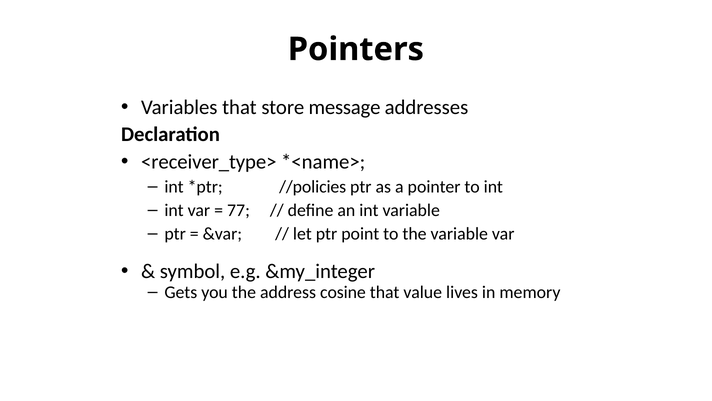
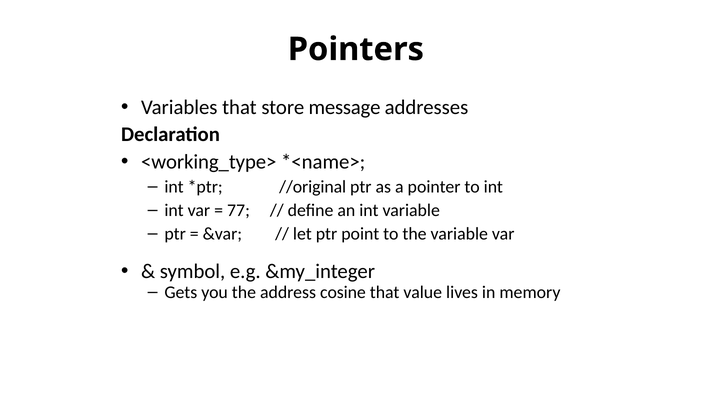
<receiver_type>: <receiver_type> -> <working_type>
//policies: //policies -> //original
